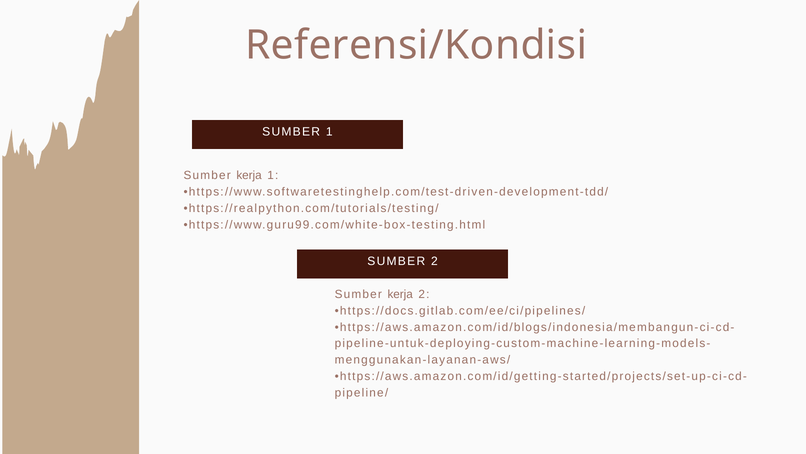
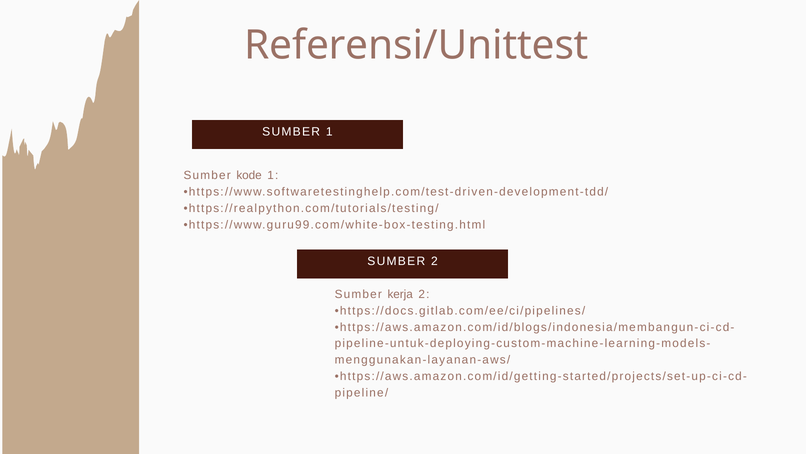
Referensi/Kondisi: Referensi/Kondisi -> Referensi/Unittest
kerja at (249, 175): kerja -> kode
